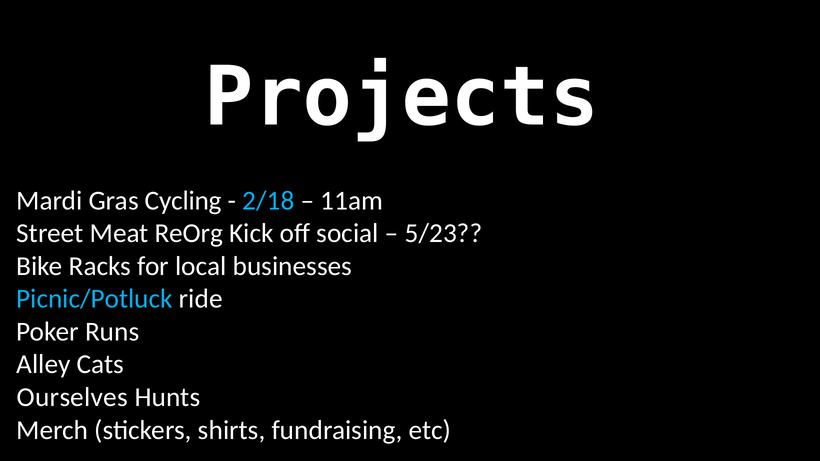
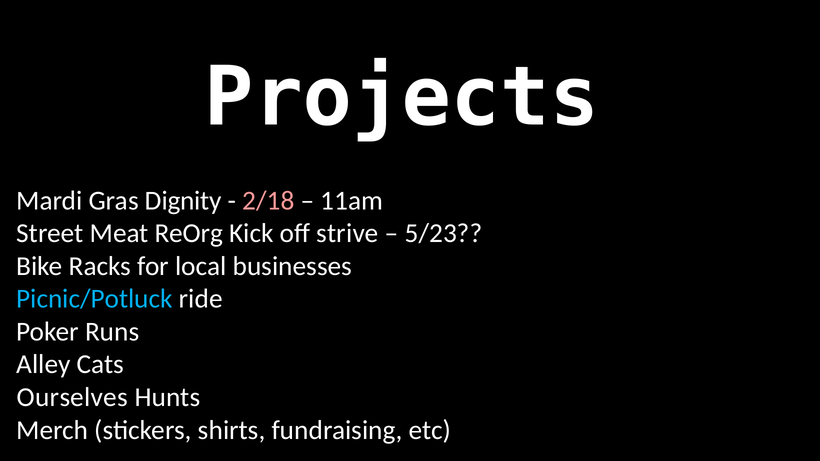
Cycling: Cycling -> Dignity
2/18 colour: light blue -> pink
social: social -> strive
